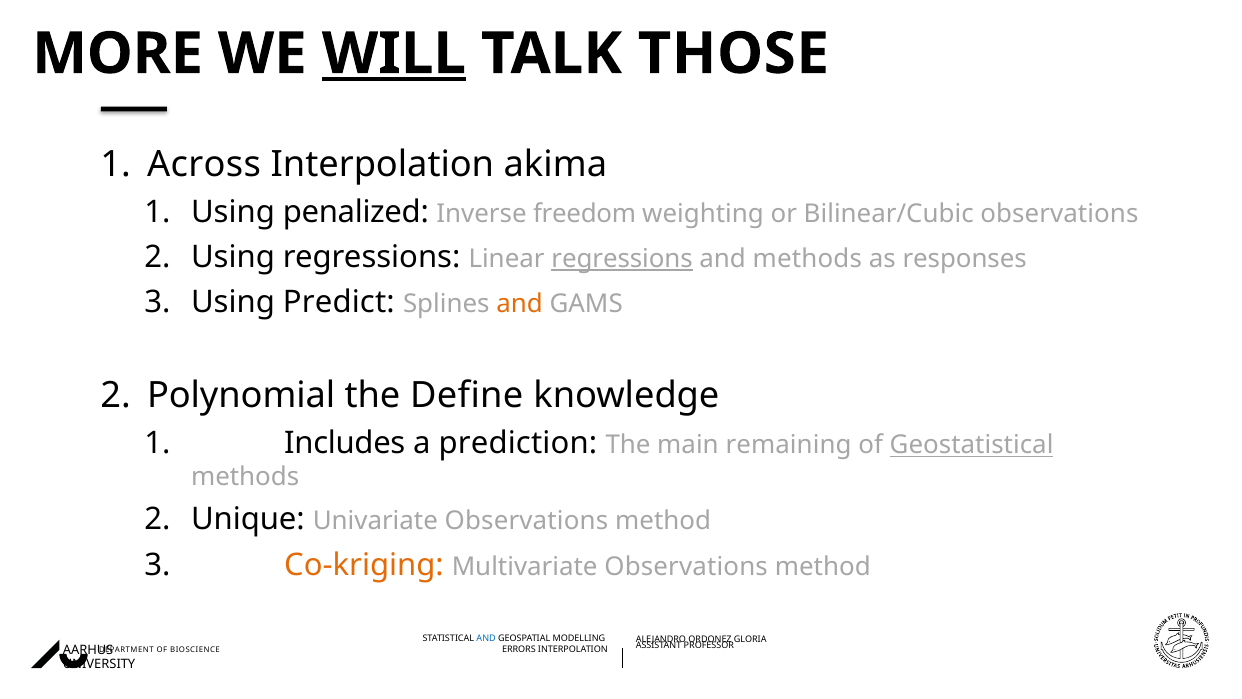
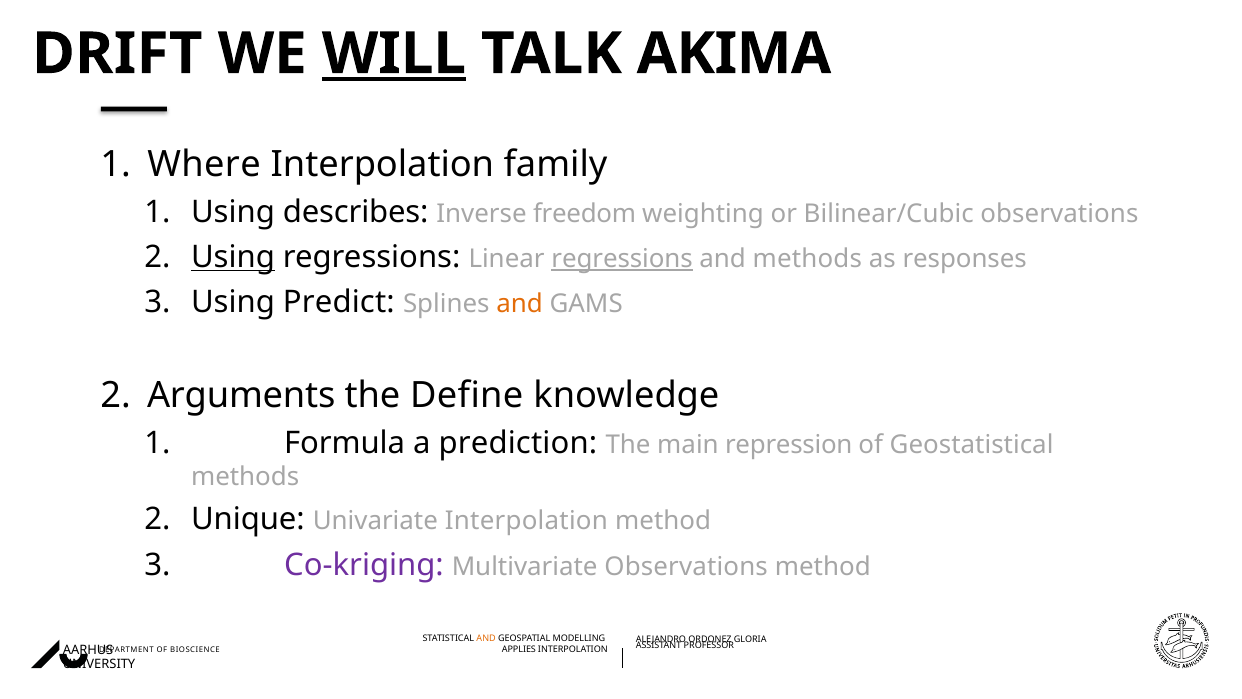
MORE: MORE -> DRIFT
THOSE: THOSE -> AKIMA
Across: Across -> Where
akima: akima -> family
penalized: penalized -> describes
Using at (233, 257) underline: none -> present
Polynomial: Polynomial -> Arguments
Includes: Includes -> Formula
remaining: remaining -> repression
Geostatistical underline: present -> none
Univariate Observations: Observations -> Interpolation
Co-kriging colour: orange -> purple
AND at (486, 639) colour: blue -> orange
ERRORS: ERRORS -> APPLIES
